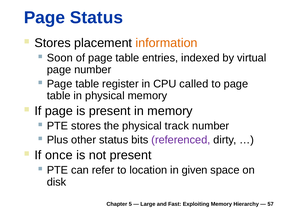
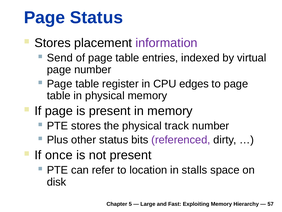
information colour: orange -> purple
Soon: Soon -> Send
called: called -> edges
given: given -> stalls
